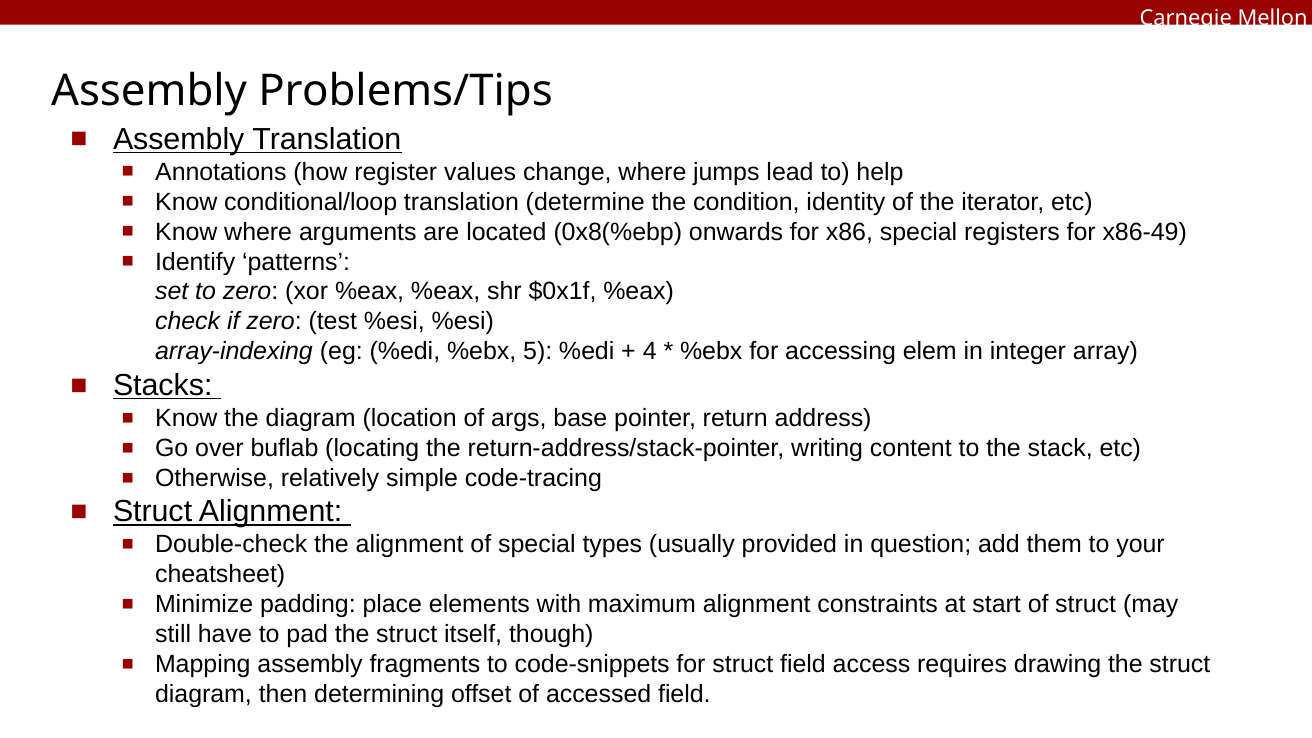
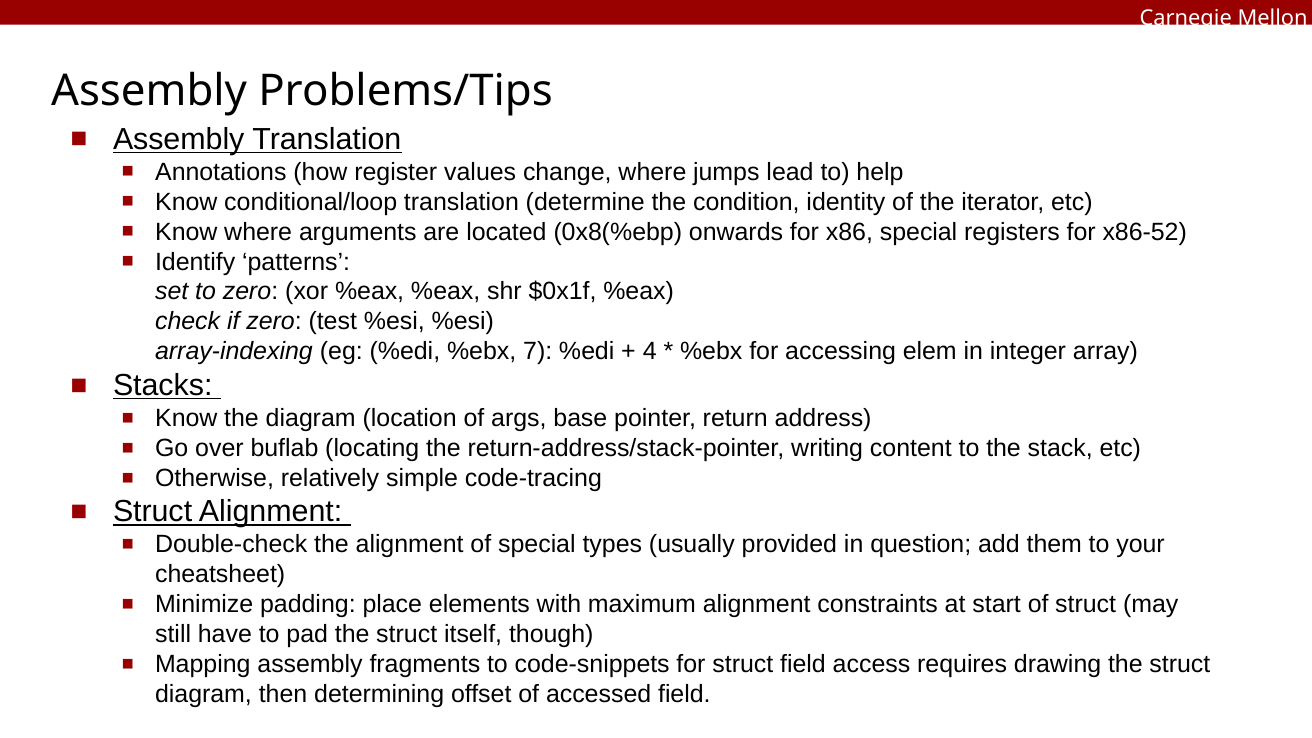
x86-49: x86-49 -> x86-52
5: 5 -> 7
